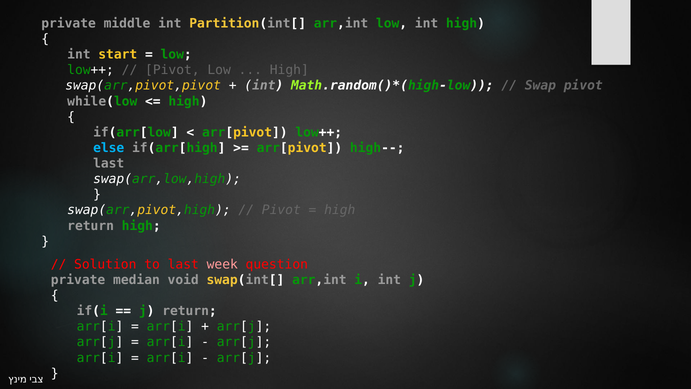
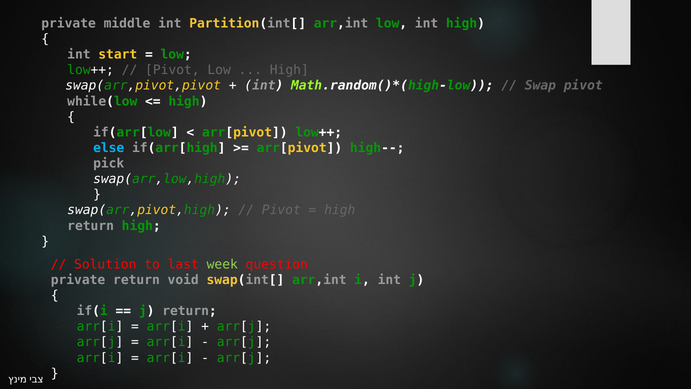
last at (109, 163): last -> pick
week colour: pink -> light green
private median: median -> return
